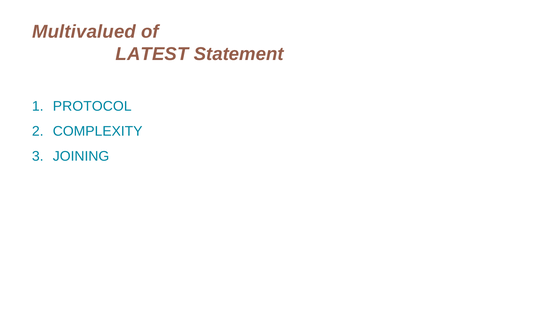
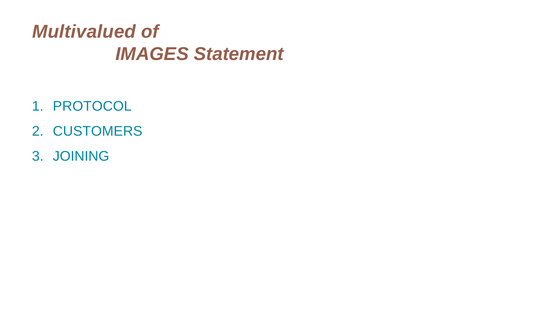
LATEST: LATEST -> IMAGES
COMPLEXITY: COMPLEXITY -> CUSTOMERS
